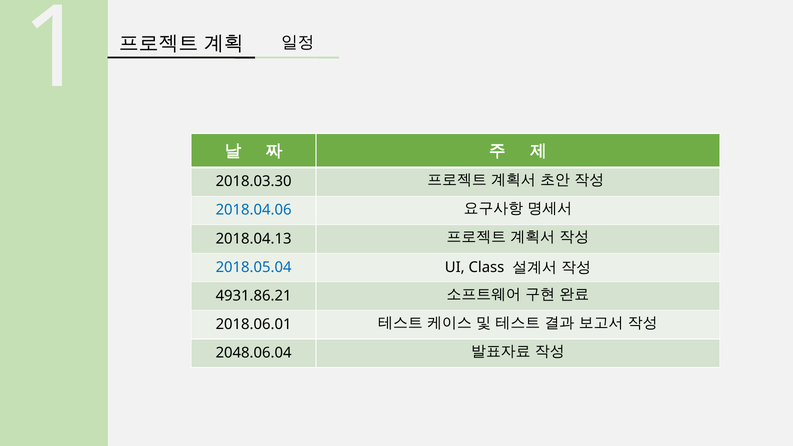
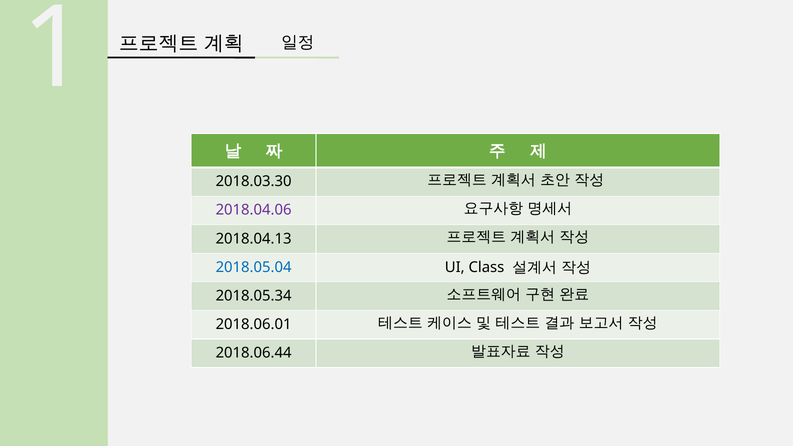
2018.04.06 colour: blue -> purple
4931.86.21: 4931.86.21 -> 2018.05.34
2048.06.04: 2048.06.04 -> 2018.06.44
